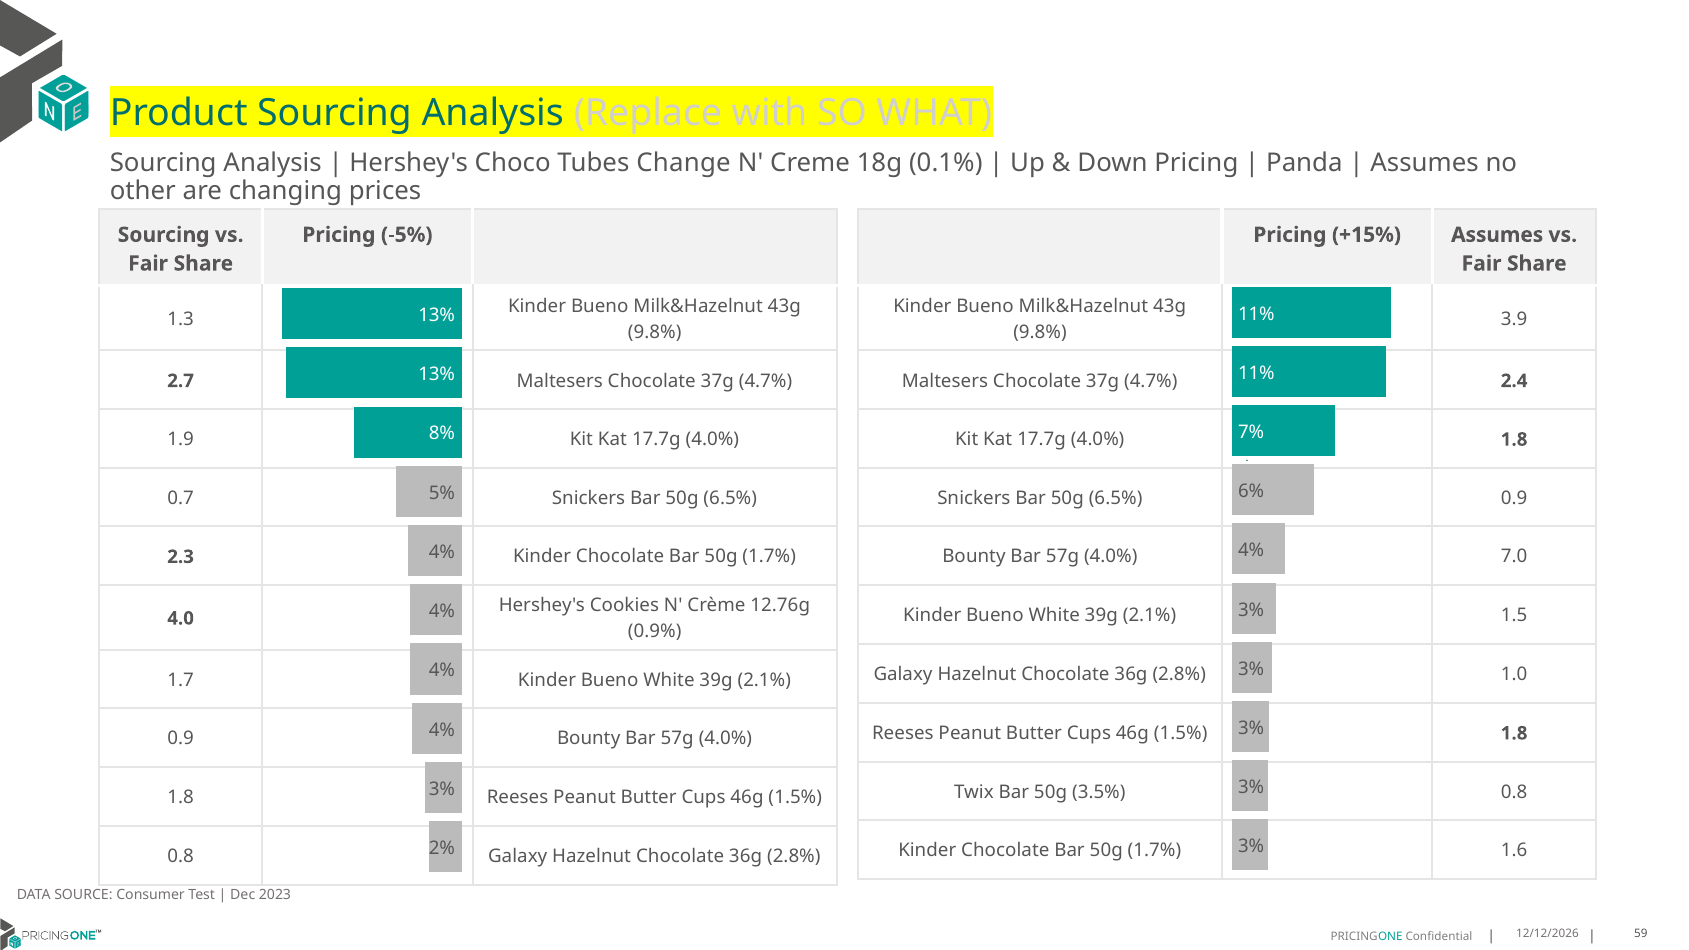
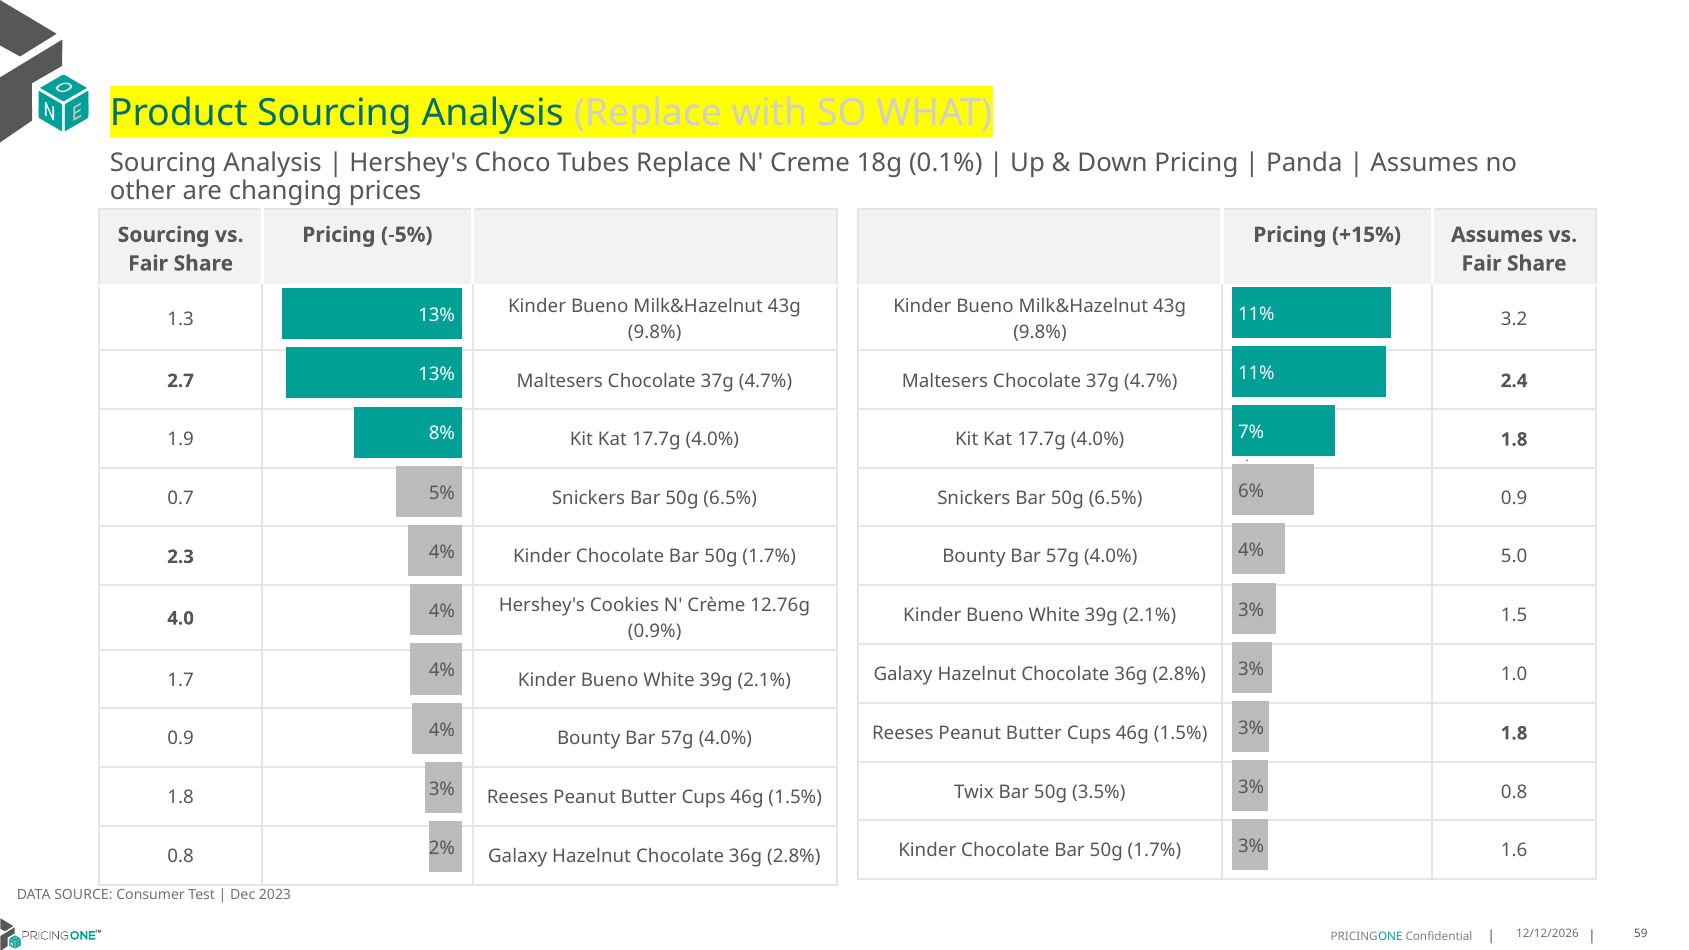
Tubes Change: Change -> Replace
3.9: 3.9 -> 3.2
7.0: 7.0 -> 5.0
